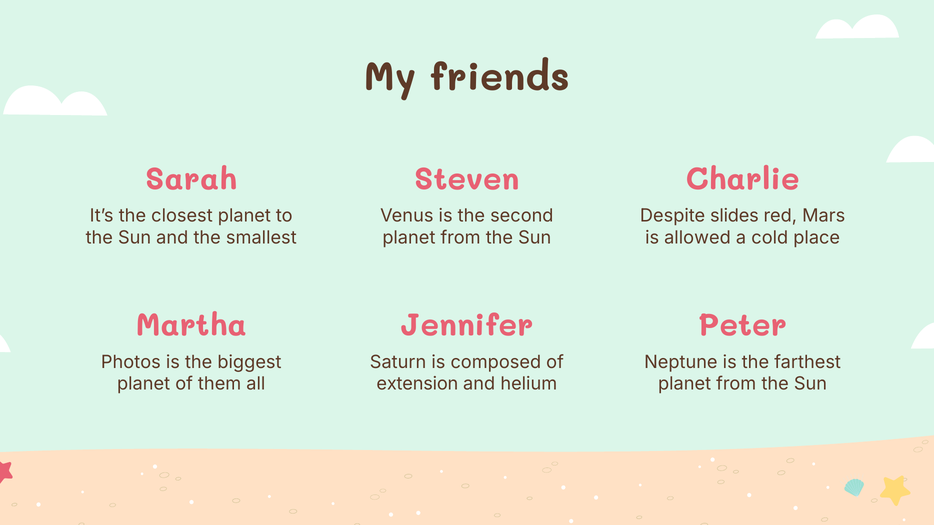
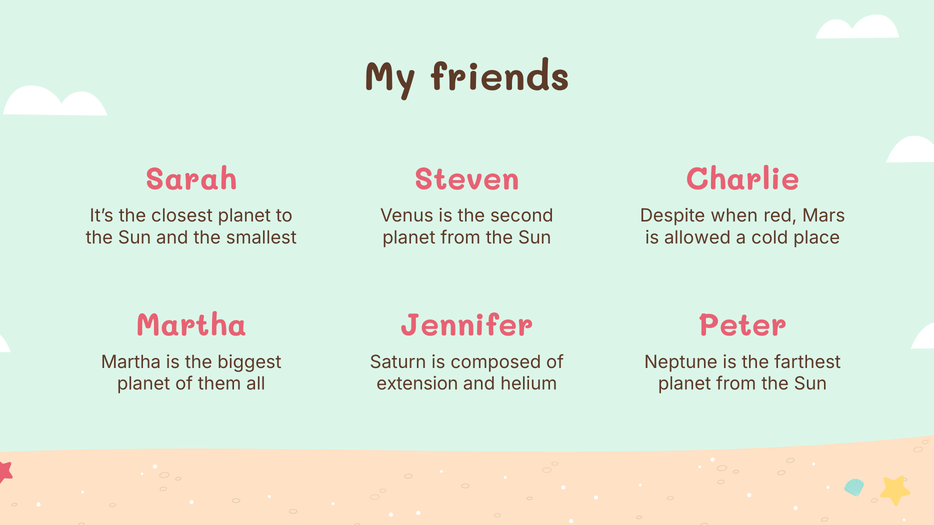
slides: slides -> when
Photos at (131, 362): Photos -> Martha
